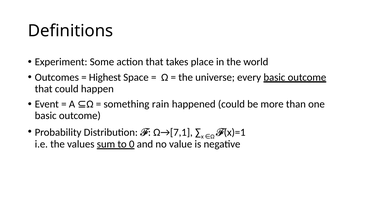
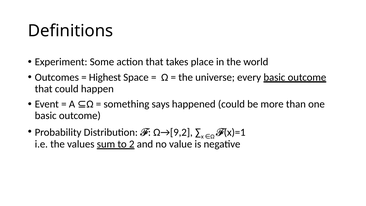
rain: rain -> says
Ω→[7,1: Ω→[7,1 -> Ω→[9,2
0: 0 -> 2
